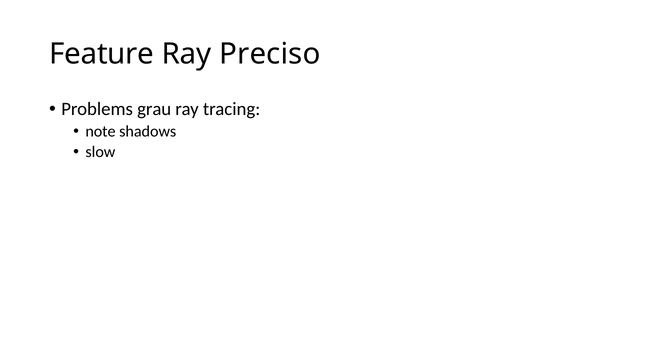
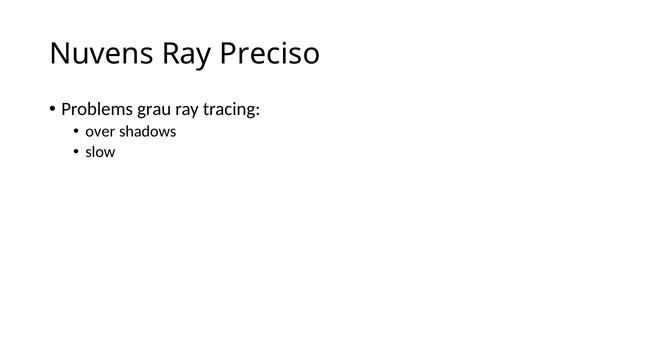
Feature: Feature -> Nuvens
note: note -> over
